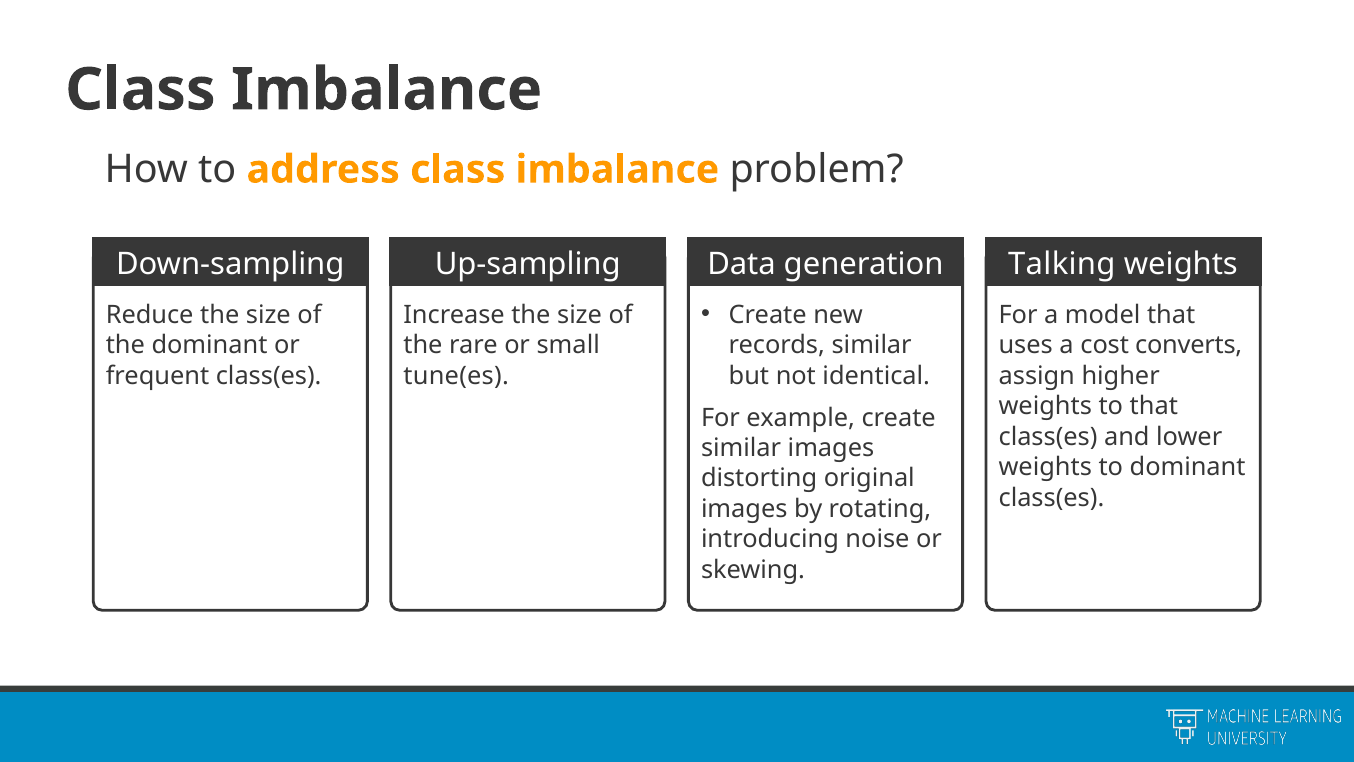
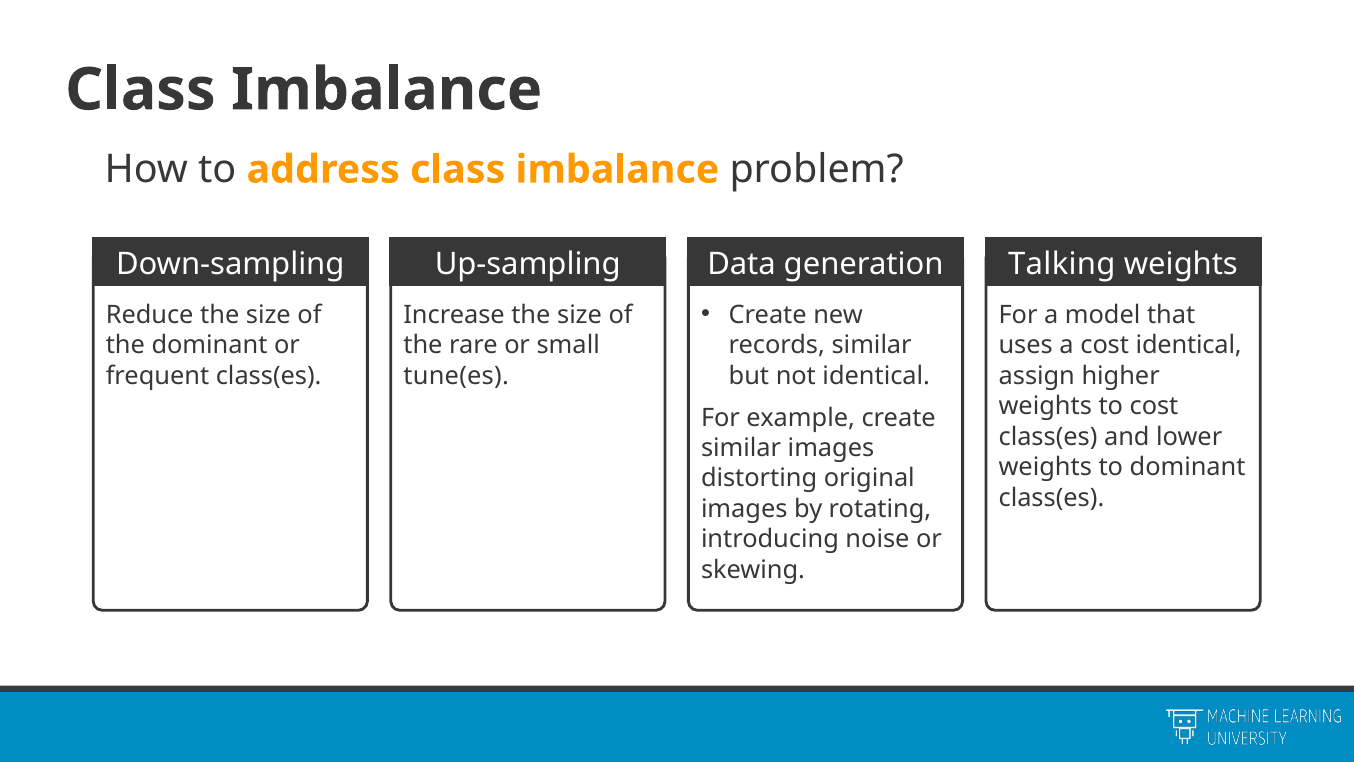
cost converts: converts -> identical
to that: that -> cost
